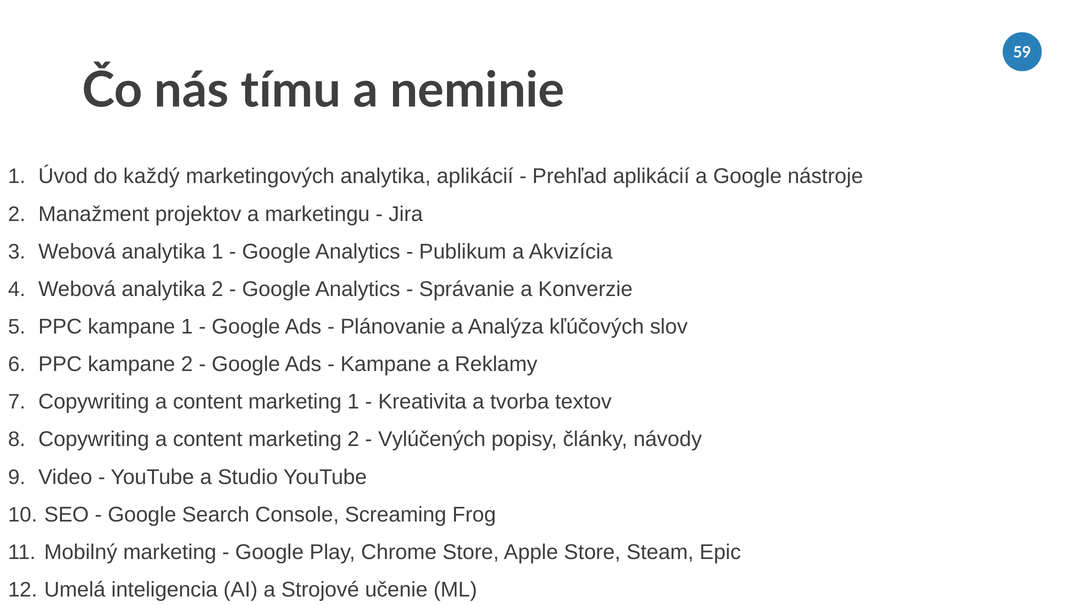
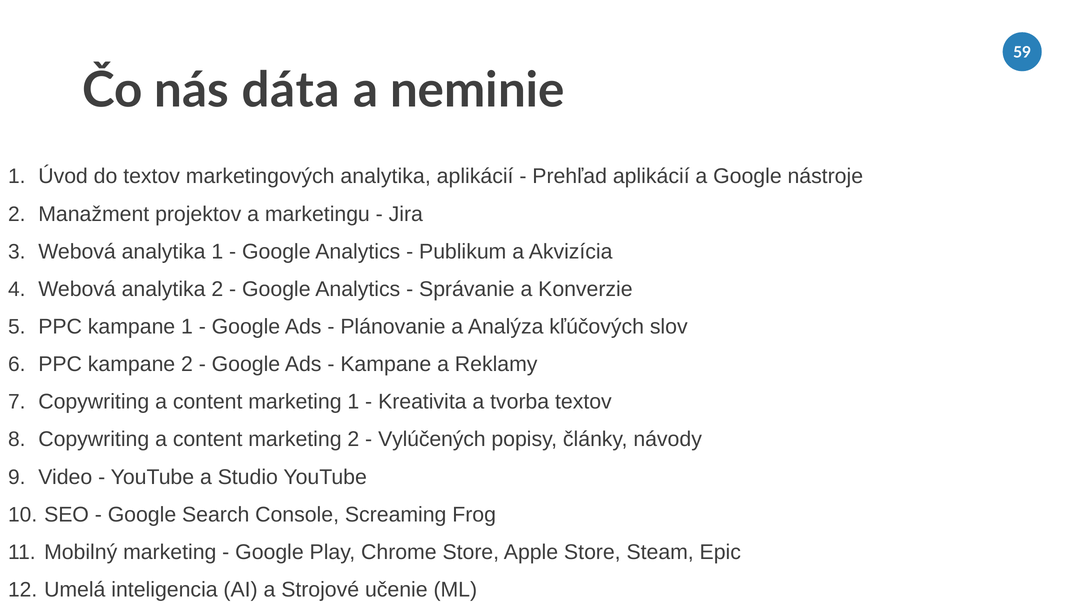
tímu: tímu -> dáta
do každý: každý -> textov
